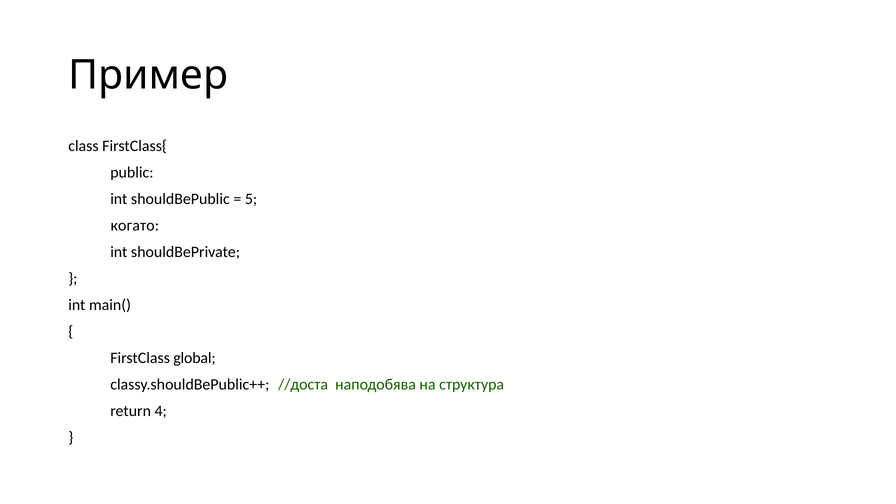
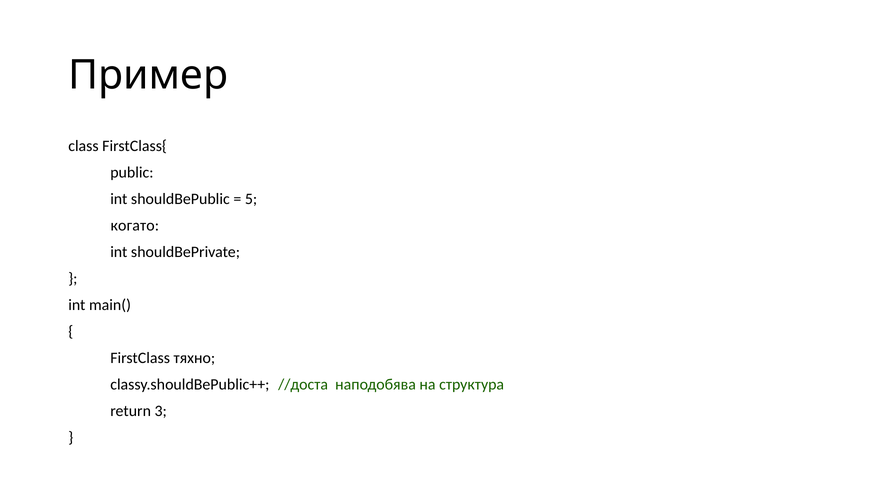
global: global -> тяхно
4: 4 -> 3
